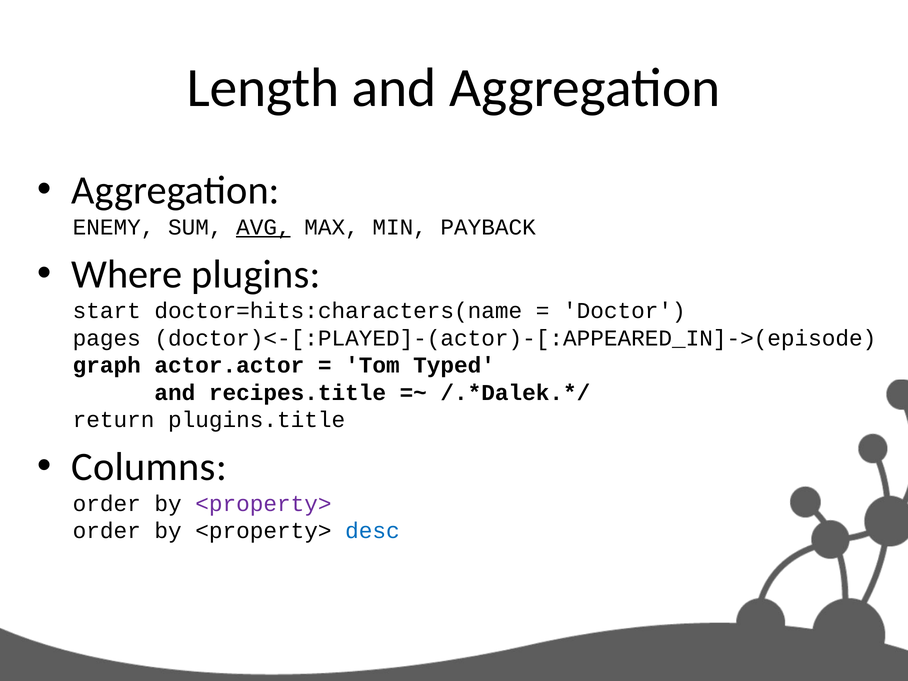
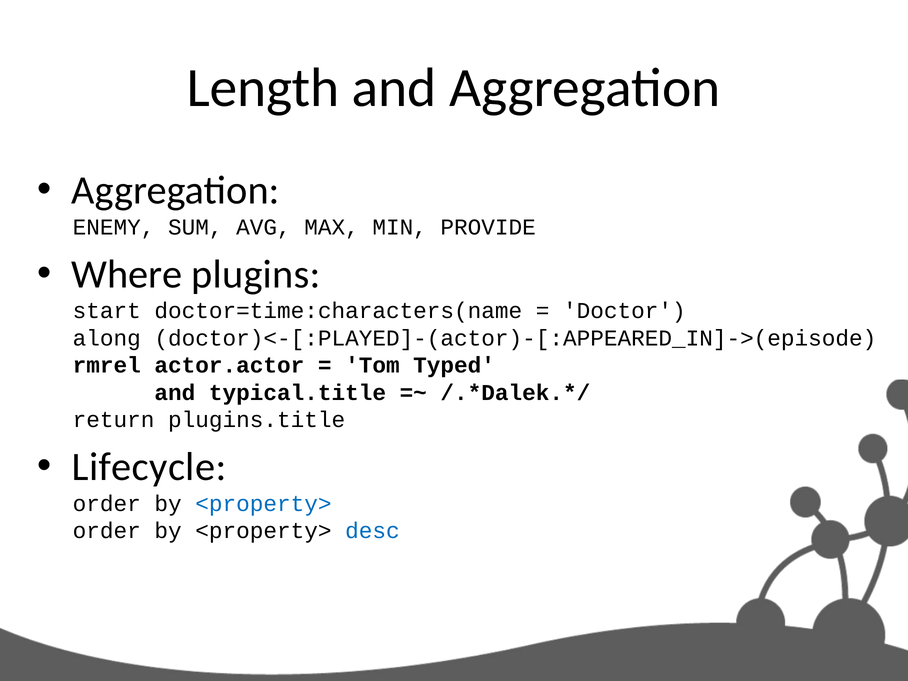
AVG underline: present -> none
PAYBACK: PAYBACK -> PROVIDE
doctor=hits:characters(name: doctor=hits:characters(name -> doctor=time:characters(name
pages: pages -> along
graph: graph -> rmrel
recipes.title: recipes.title -> typical.title
Columns: Columns -> Lifecycle
<property> at (263, 504) colour: purple -> blue
